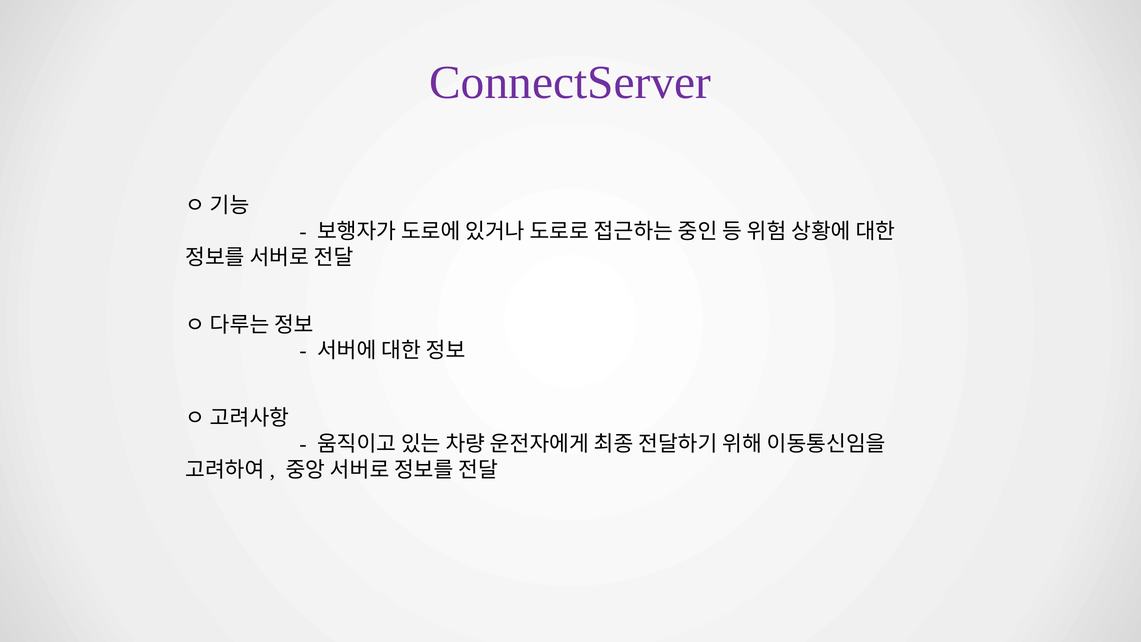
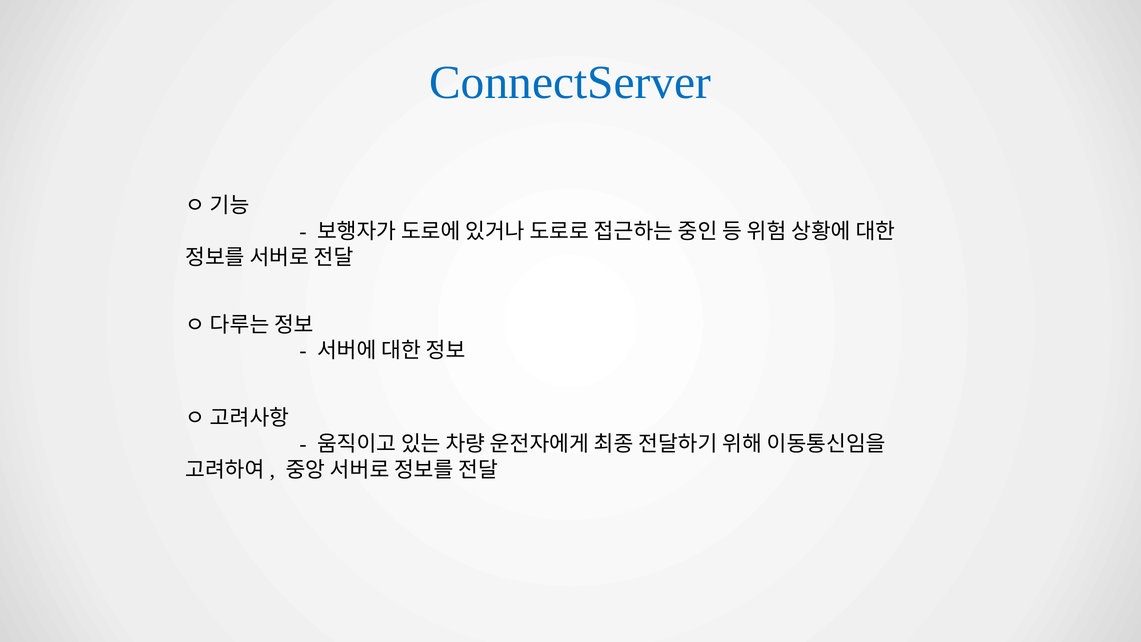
ConnectServer colour: purple -> blue
